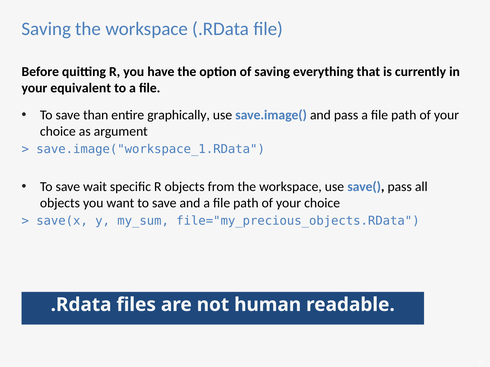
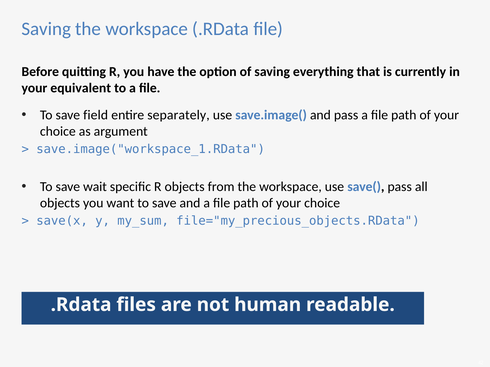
than: than -> field
graphically: graphically -> separately
